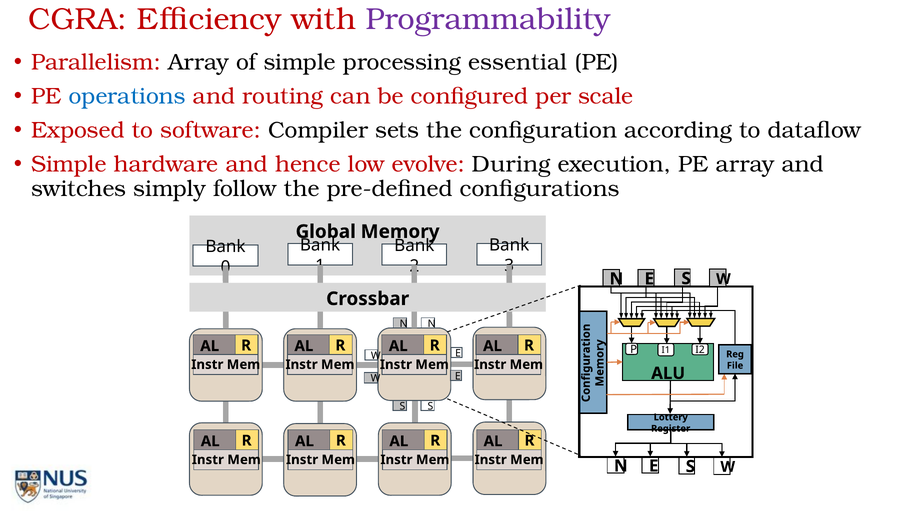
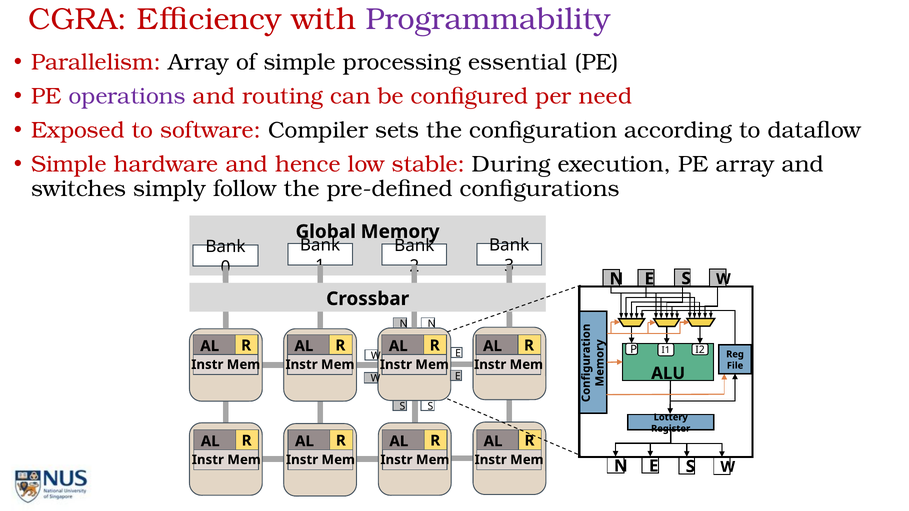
operations colour: blue -> purple
scale: scale -> need
evolve: evolve -> stable
